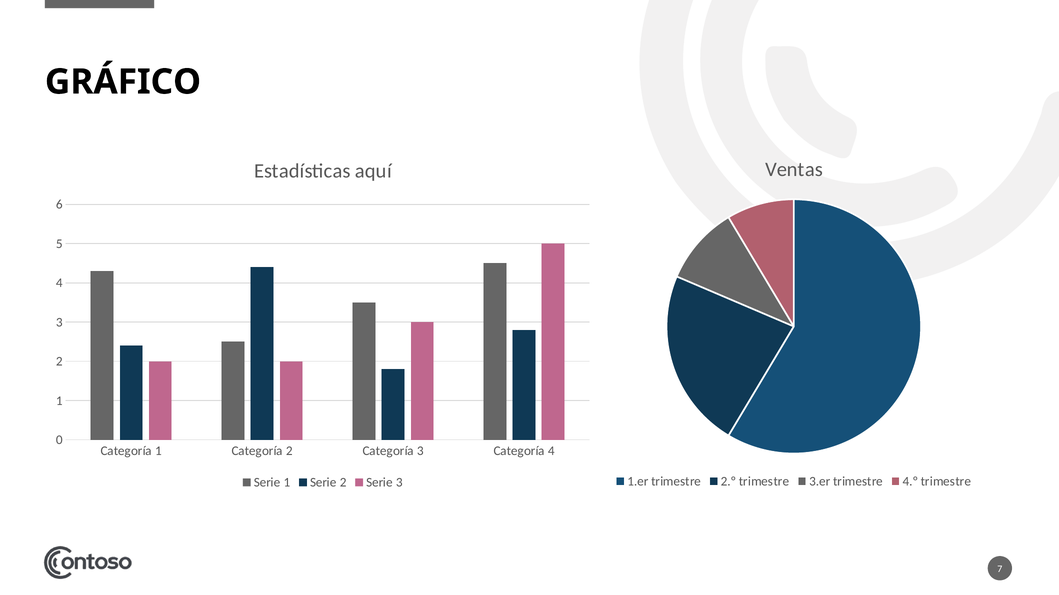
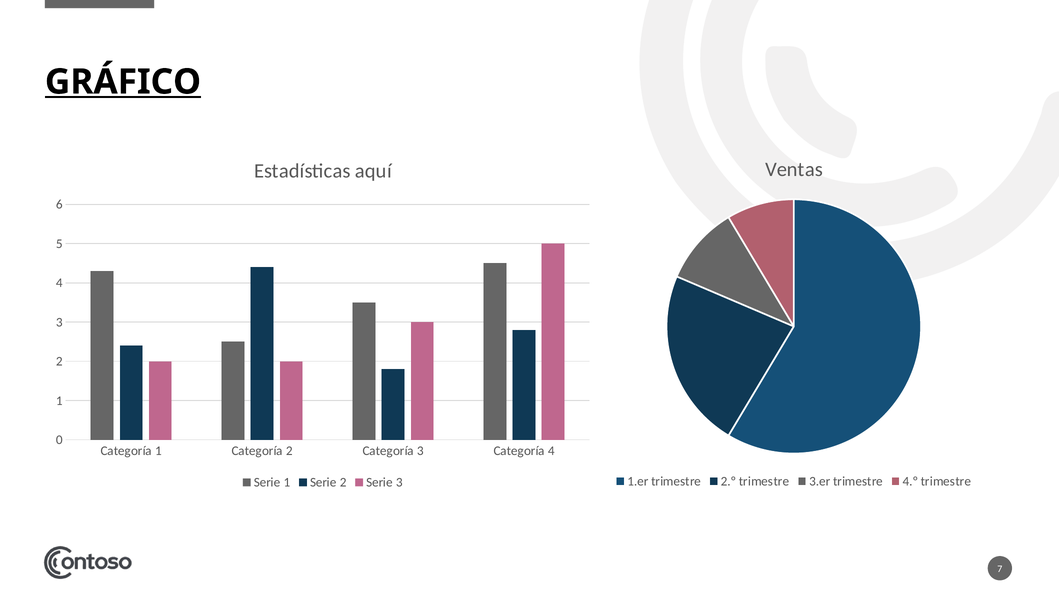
GRÁFICO underline: none -> present
